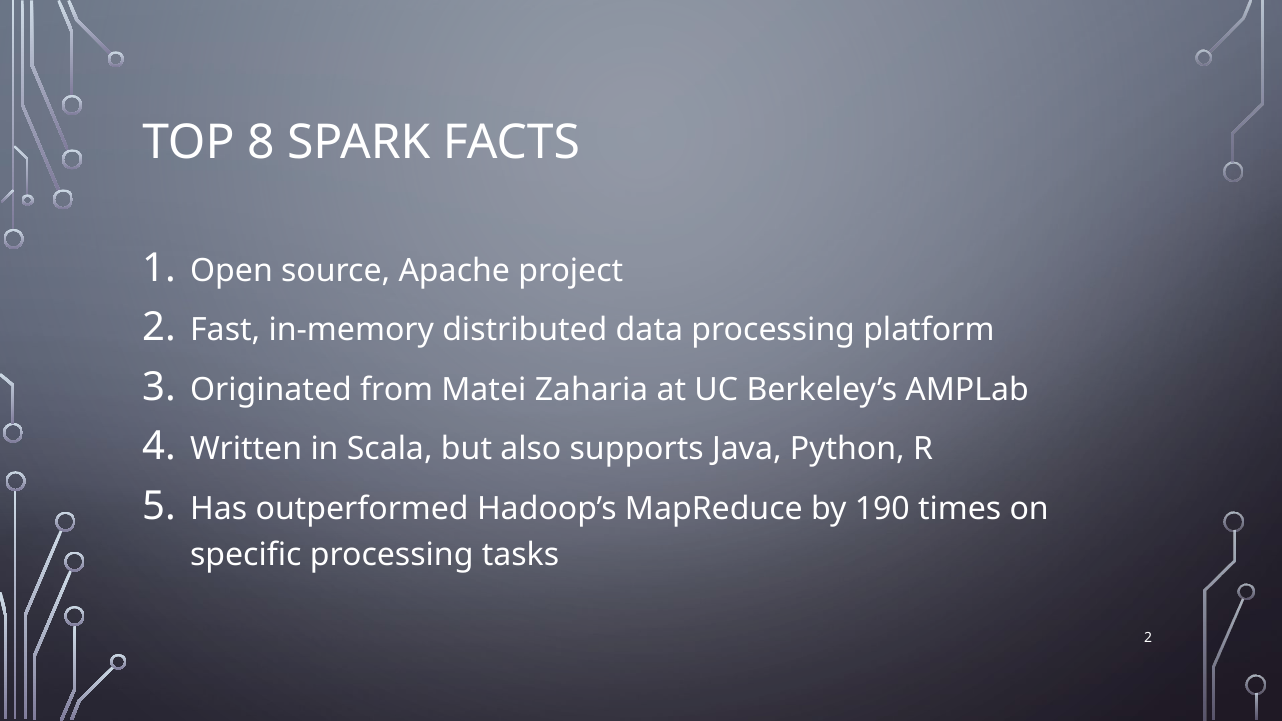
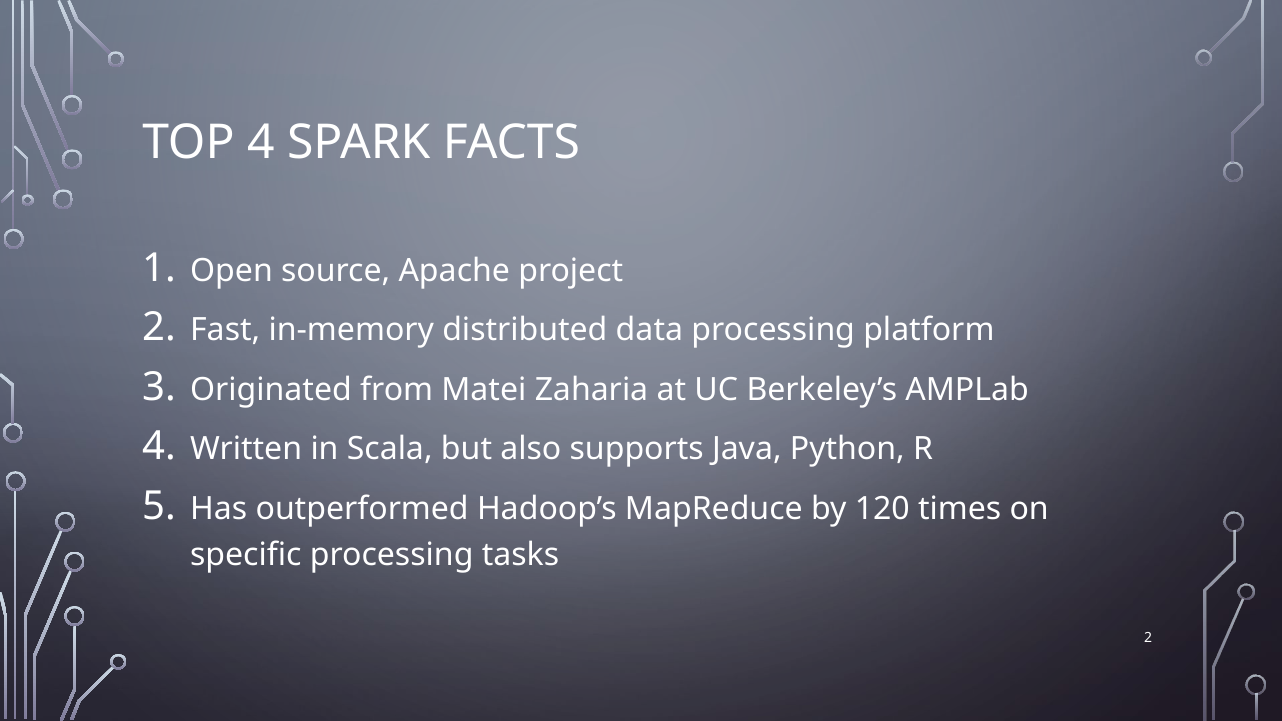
TOP 8: 8 -> 4
190: 190 -> 120
